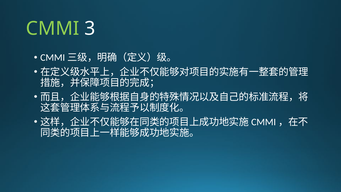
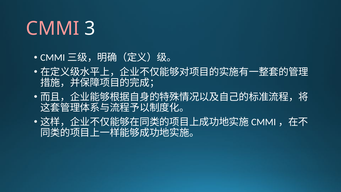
CMMI colour: light green -> pink
